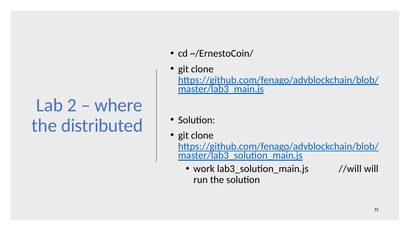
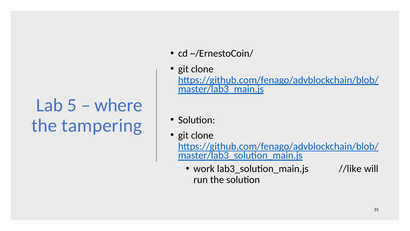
2: 2 -> 5
distributed: distributed -> tampering
//will: //will -> //like
